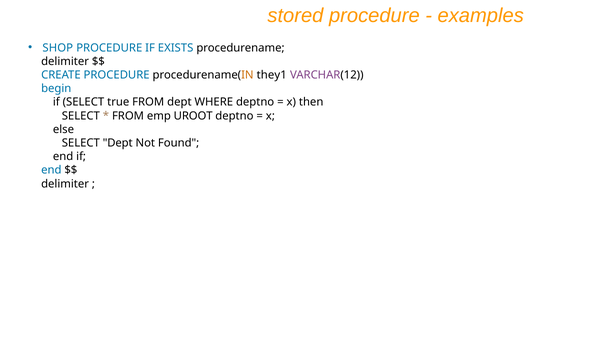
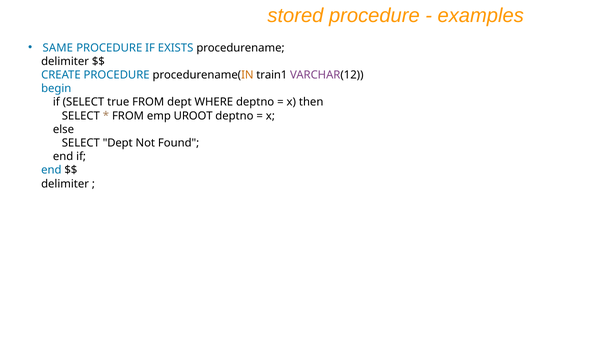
SHOP: SHOP -> SAME
they1: they1 -> train1
